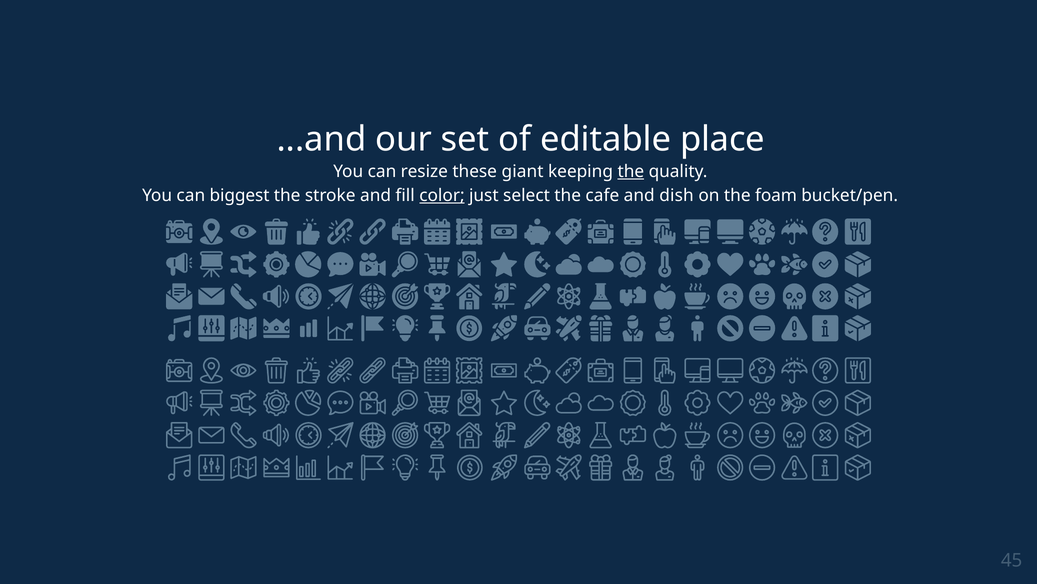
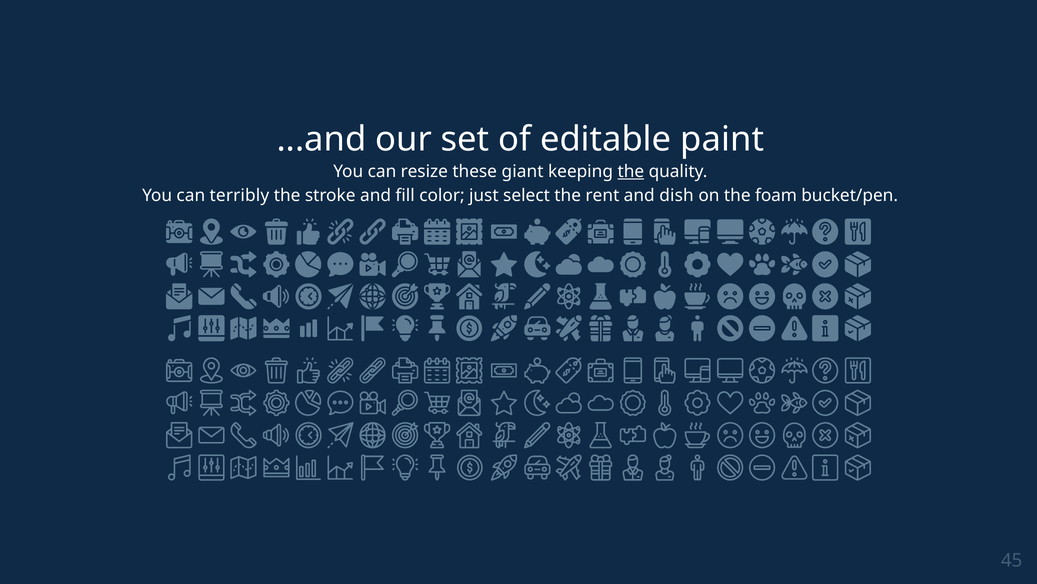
place: place -> paint
biggest: biggest -> terribly
color underline: present -> none
cafe: cafe -> rent
